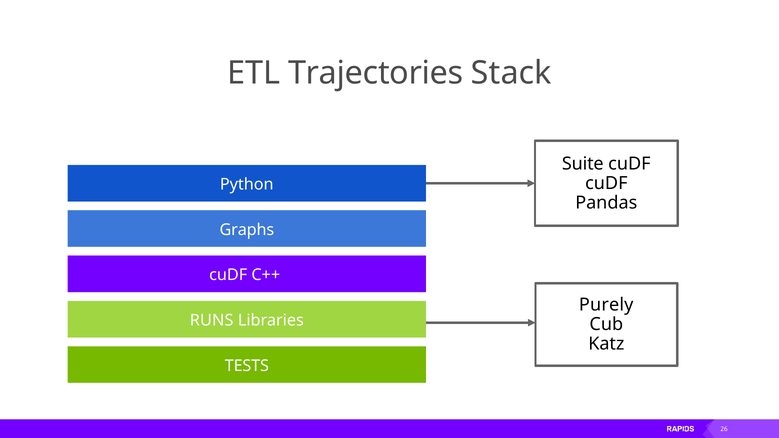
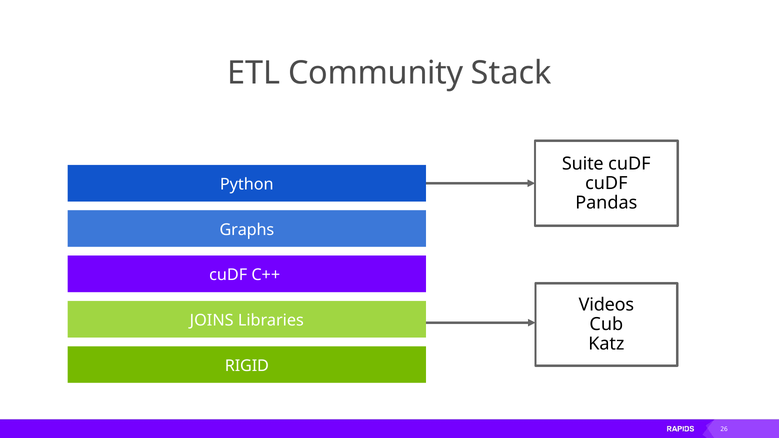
Trajectories: Trajectories -> Community
Purely: Purely -> Videos
RUNS: RUNS -> JOINS
TESTS: TESTS -> RIGID
